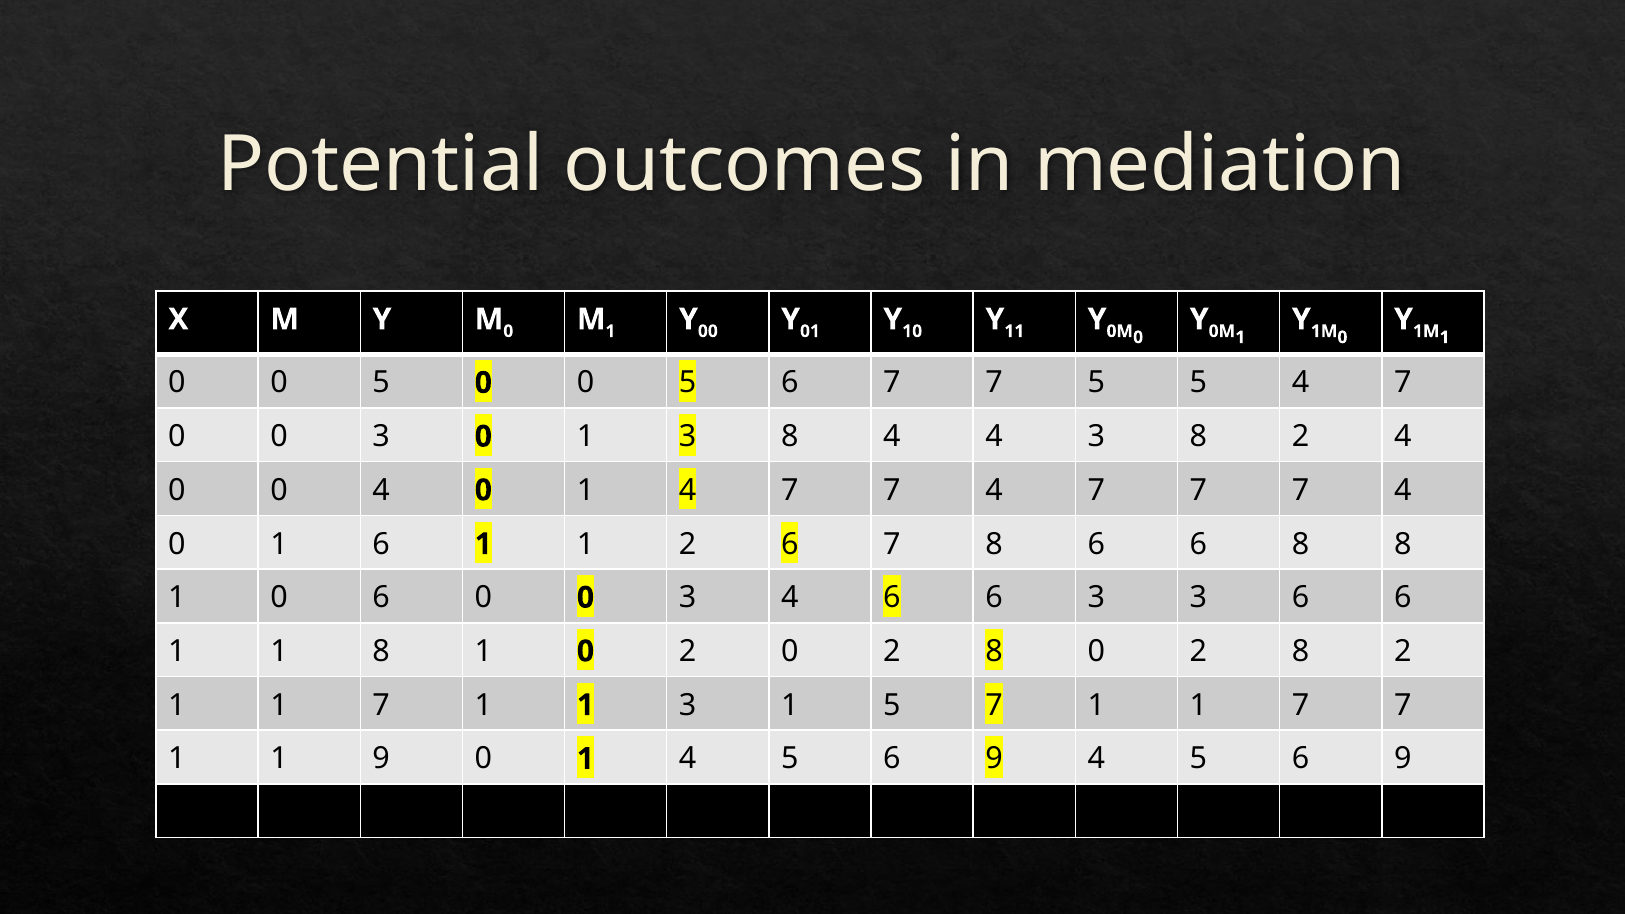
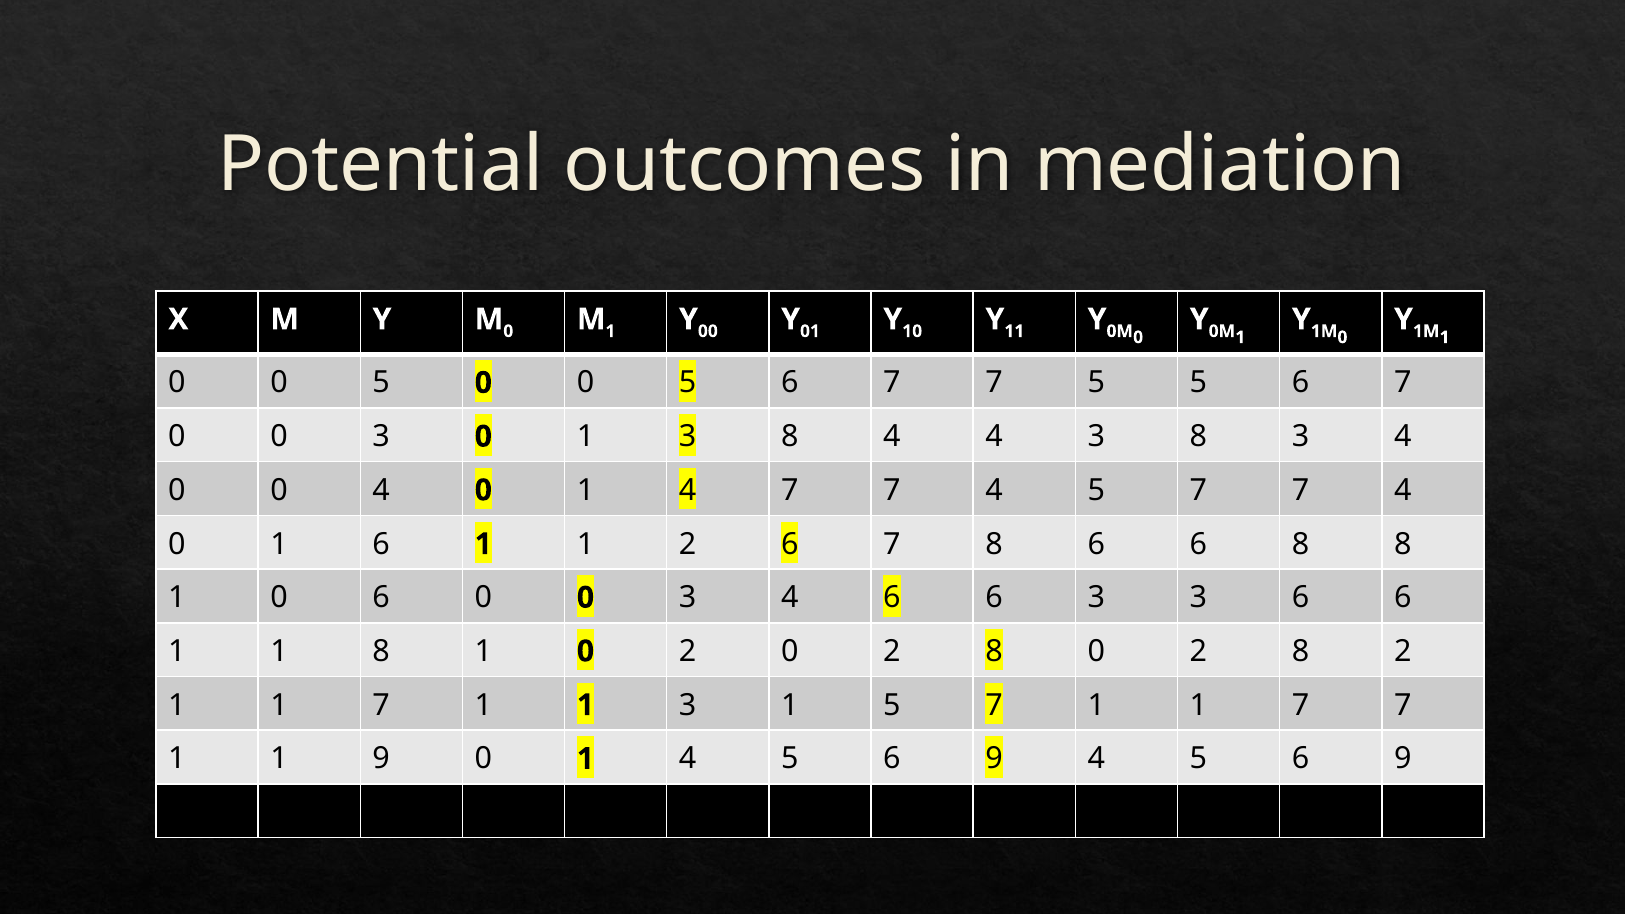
5 5 4: 4 -> 6
3 8 2: 2 -> 3
7 4 7: 7 -> 5
